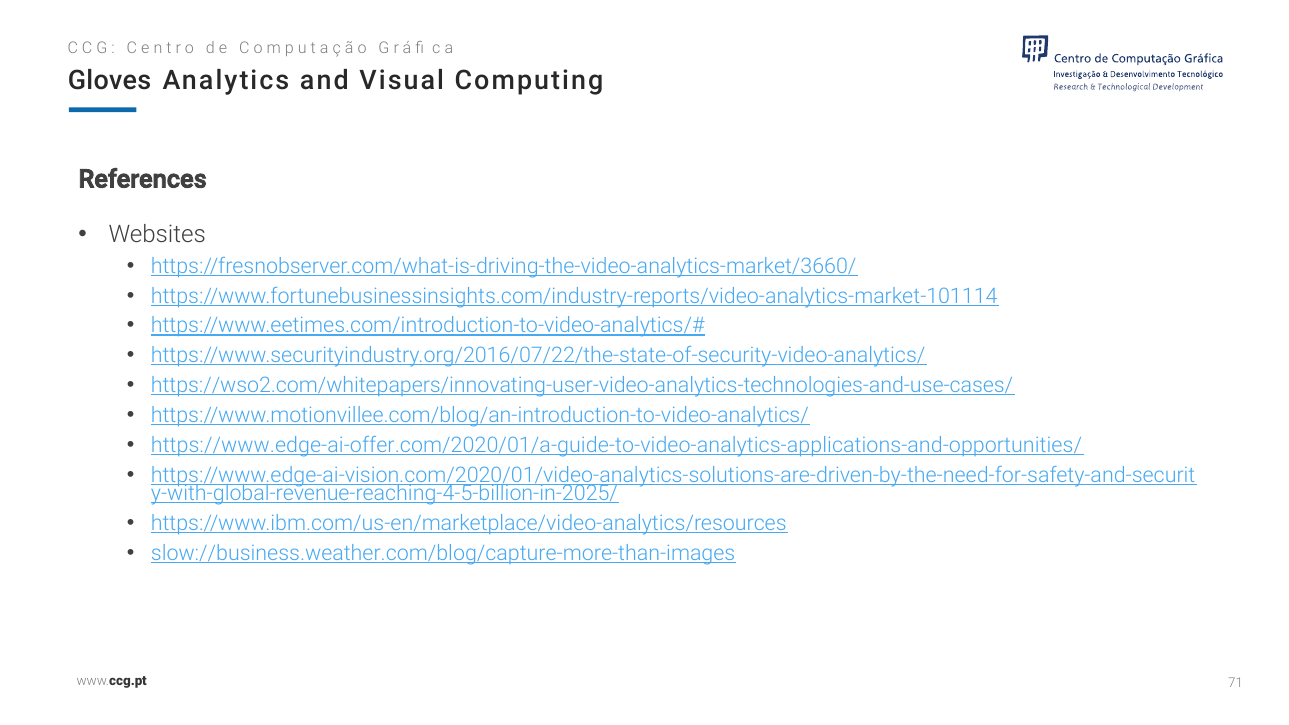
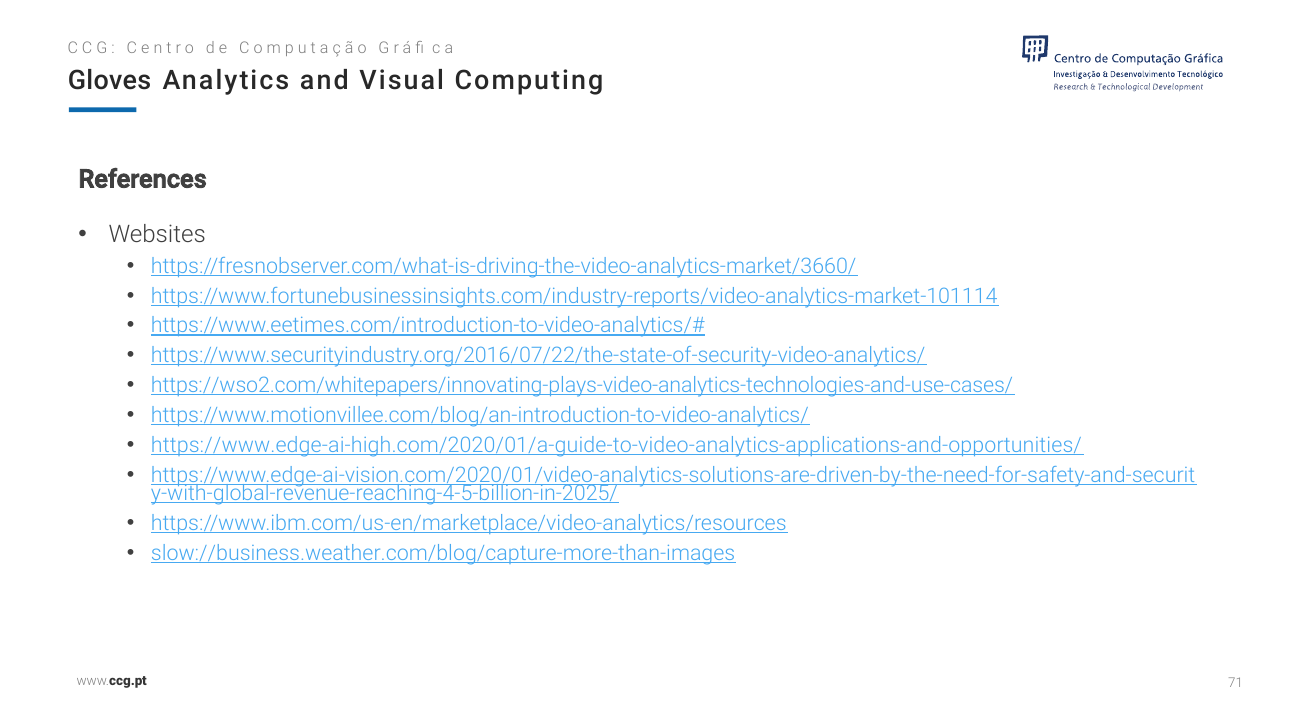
https://wso2.com/whitepapers/innovating-user-video-analytics-technologies-and-use-cases/: https://wso2.com/whitepapers/innovating-user-video-analytics-technologies-and-use-cases/ -> https://wso2.com/whitepapers/innovating-plays-video-analytics-technologies-and-use-cases/
https://www.edge-ai-offer.com/2020/01/a-guide-to-video-analytics-applications-and-opportunities/: https://www.edge-ai-offer.com/2020/01/a-guide-to-video-analytics-applications-and-opportunities/ -> https://www.edge-ai-high.com/2020/01/a-guide-to-video-analytics-applications-and-opportunities/
